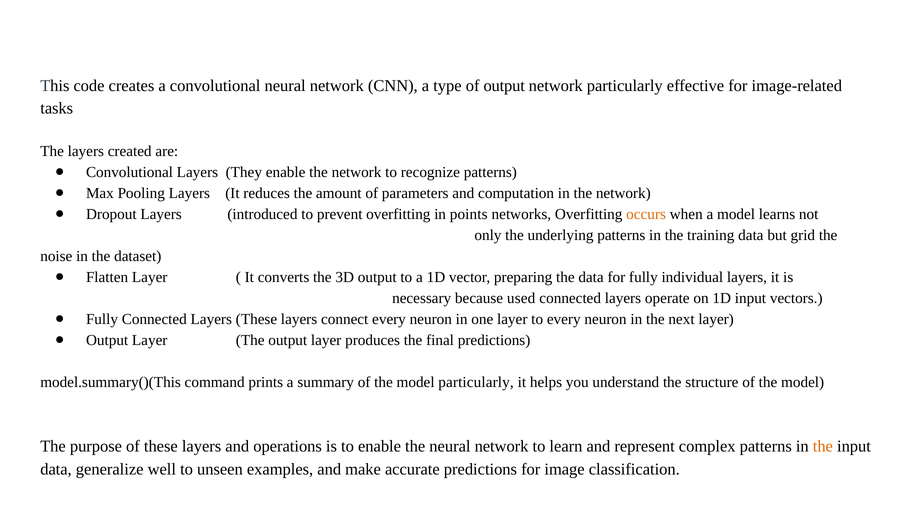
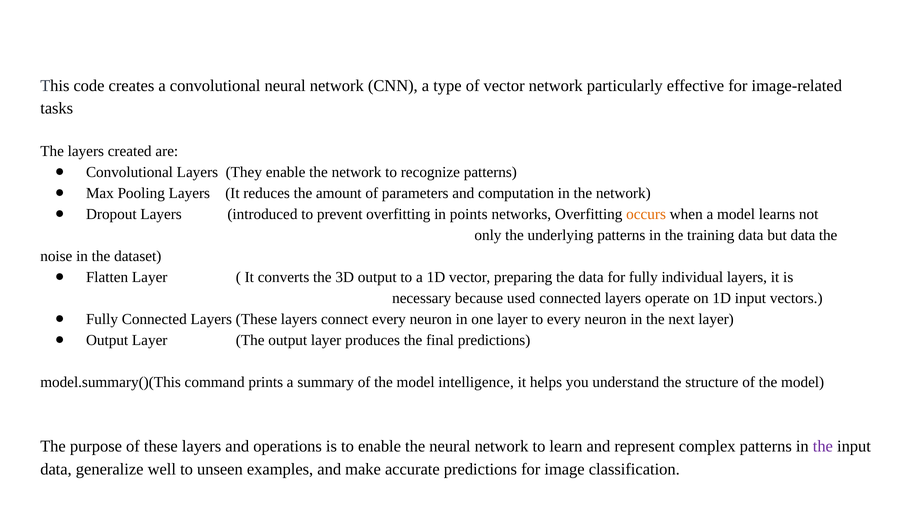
of output: output -> vector
but grid: grid -> data
model particularly: particularly -> intelligence
the at (823, 446) colour: orange -> purple
